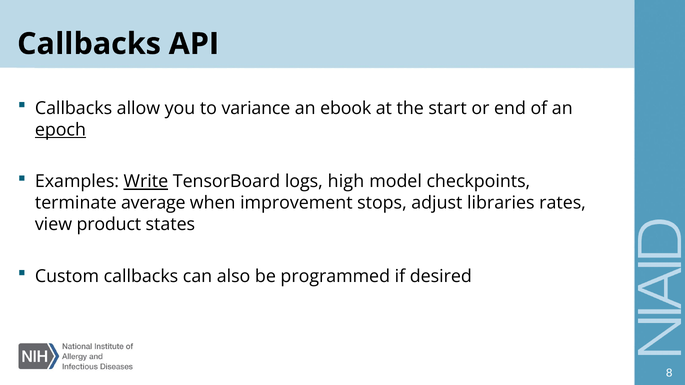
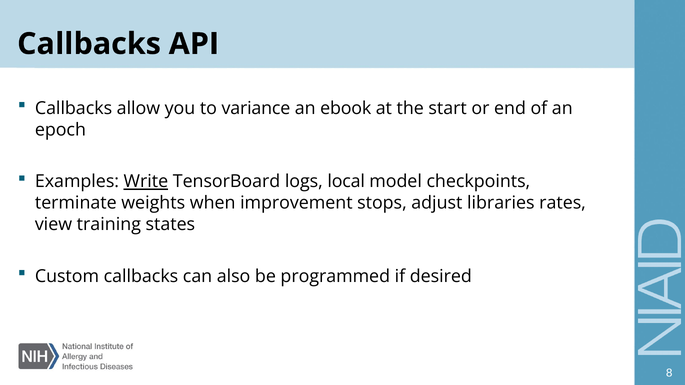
epoch underline: present -> none
high: high -> local
average: average -> weights
product: product -> training
